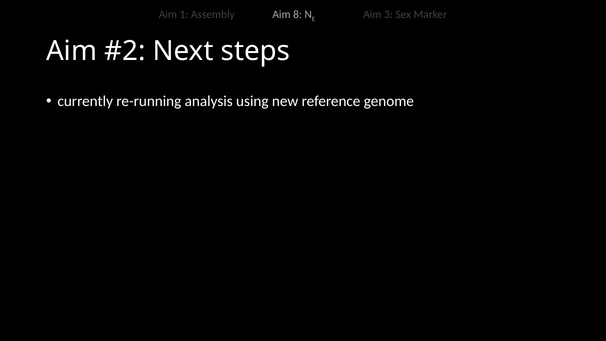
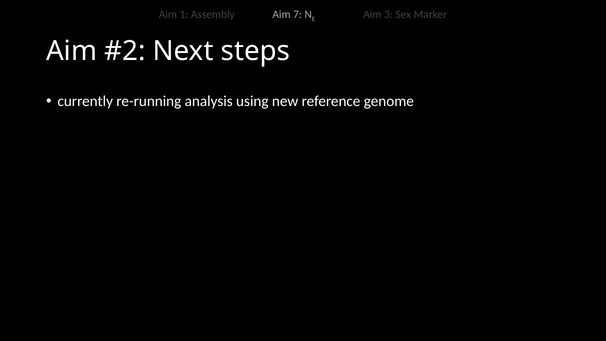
8: 8 -> 7
